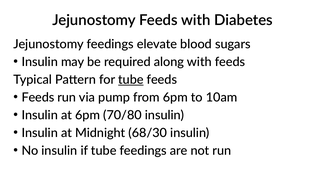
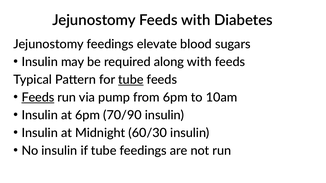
Feeds at (38, 98) underline: none -> present
70/80: 70/80 -> 70/90
68/30: 68/30 -> 60/30
